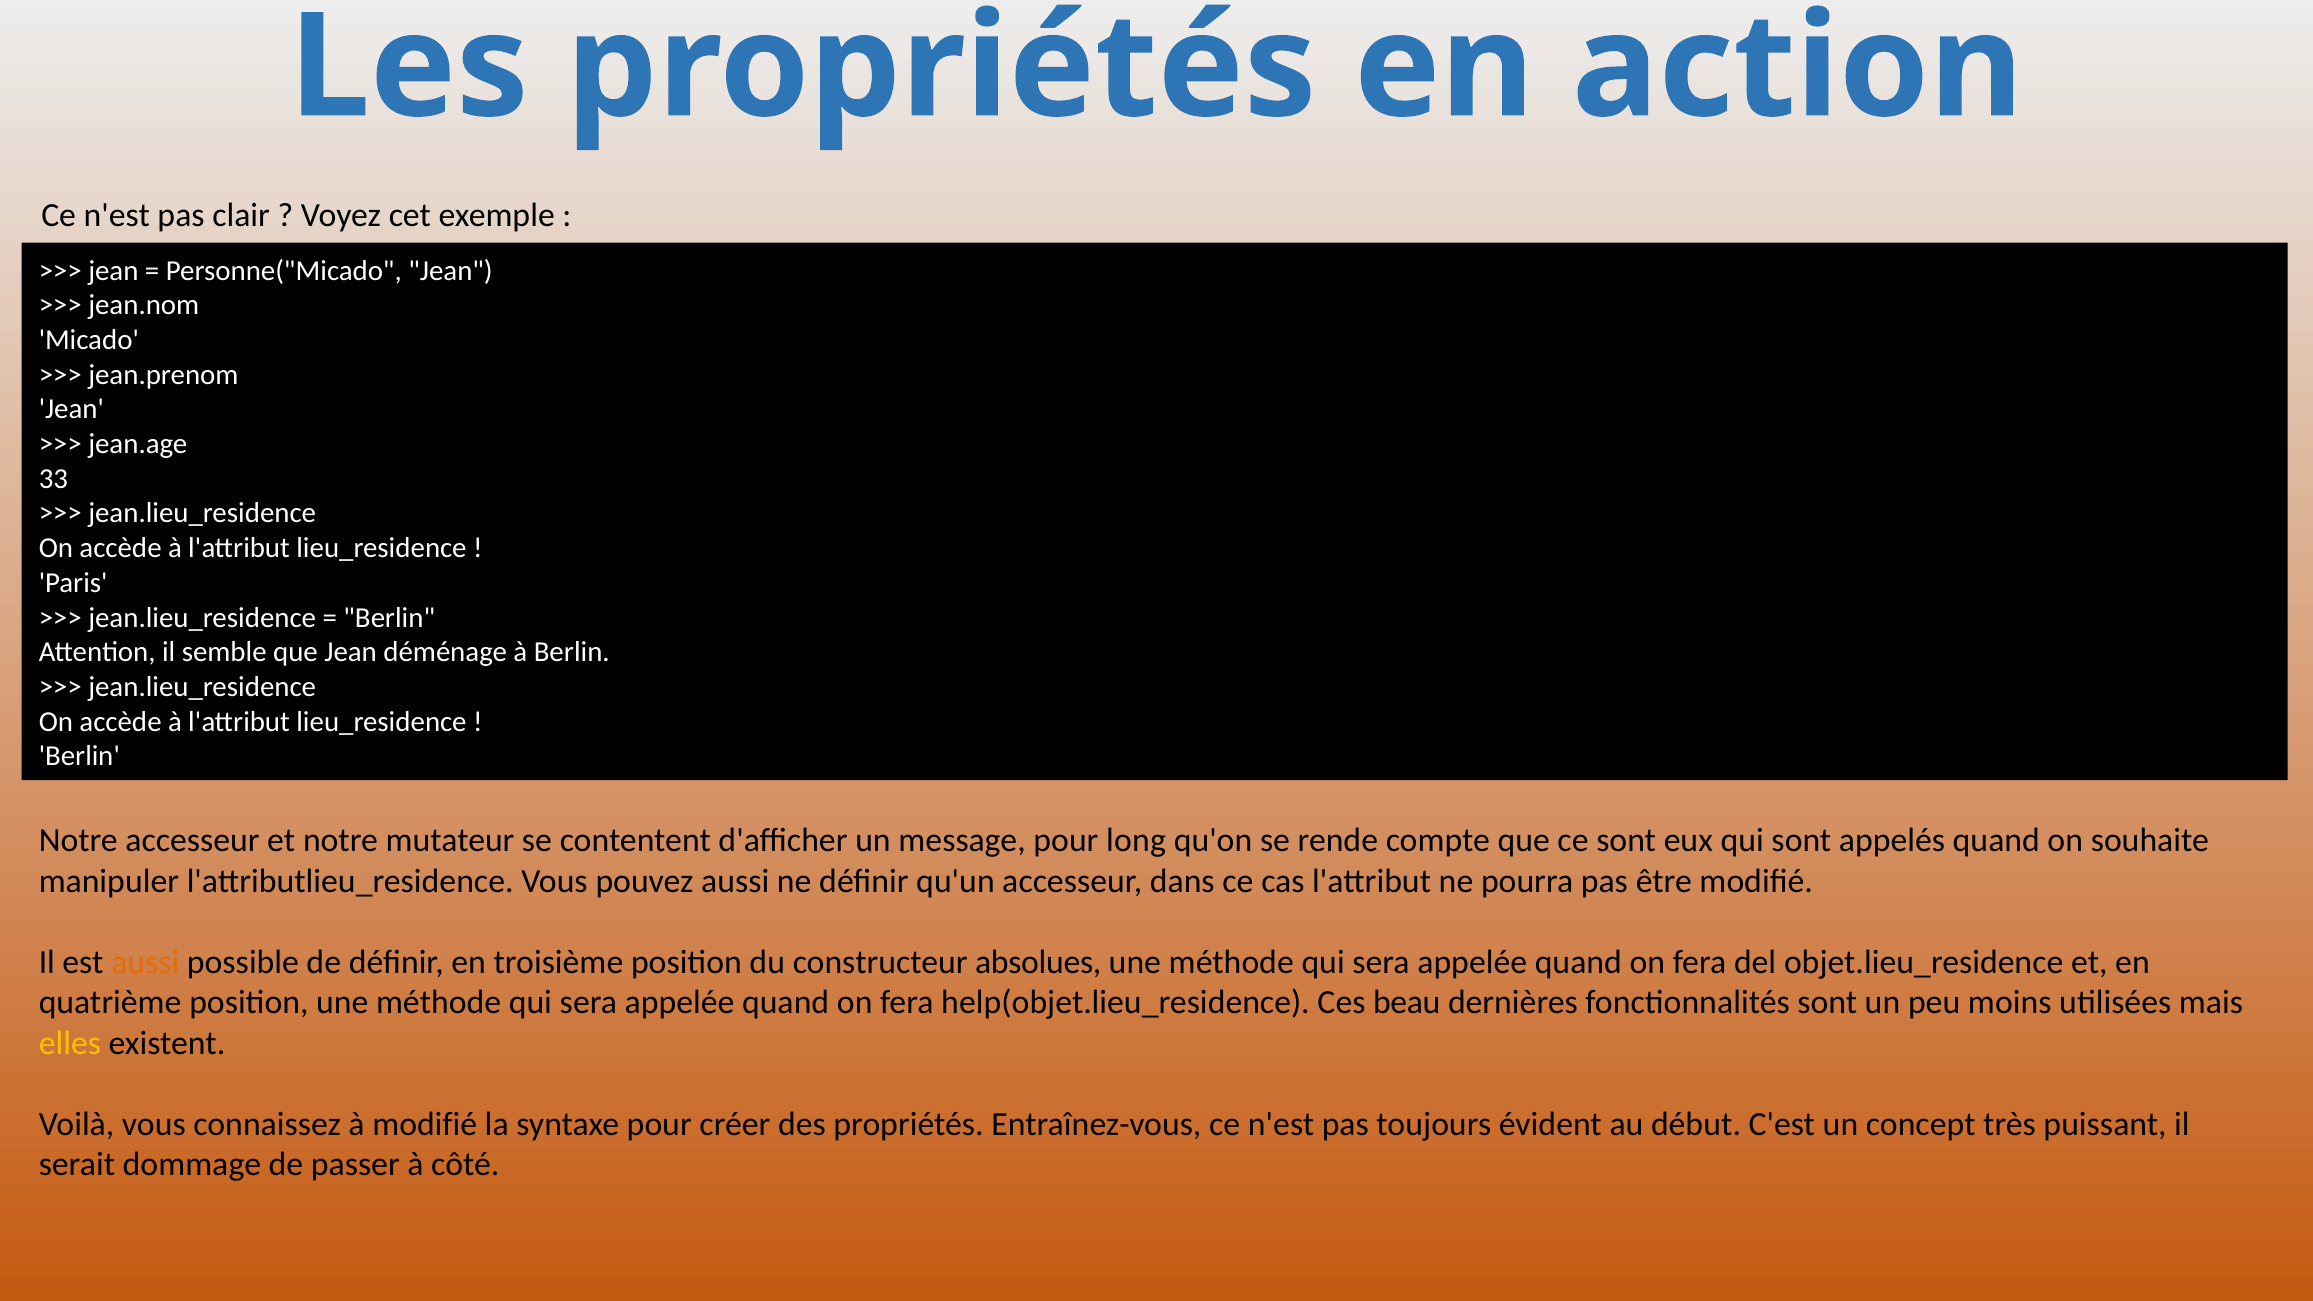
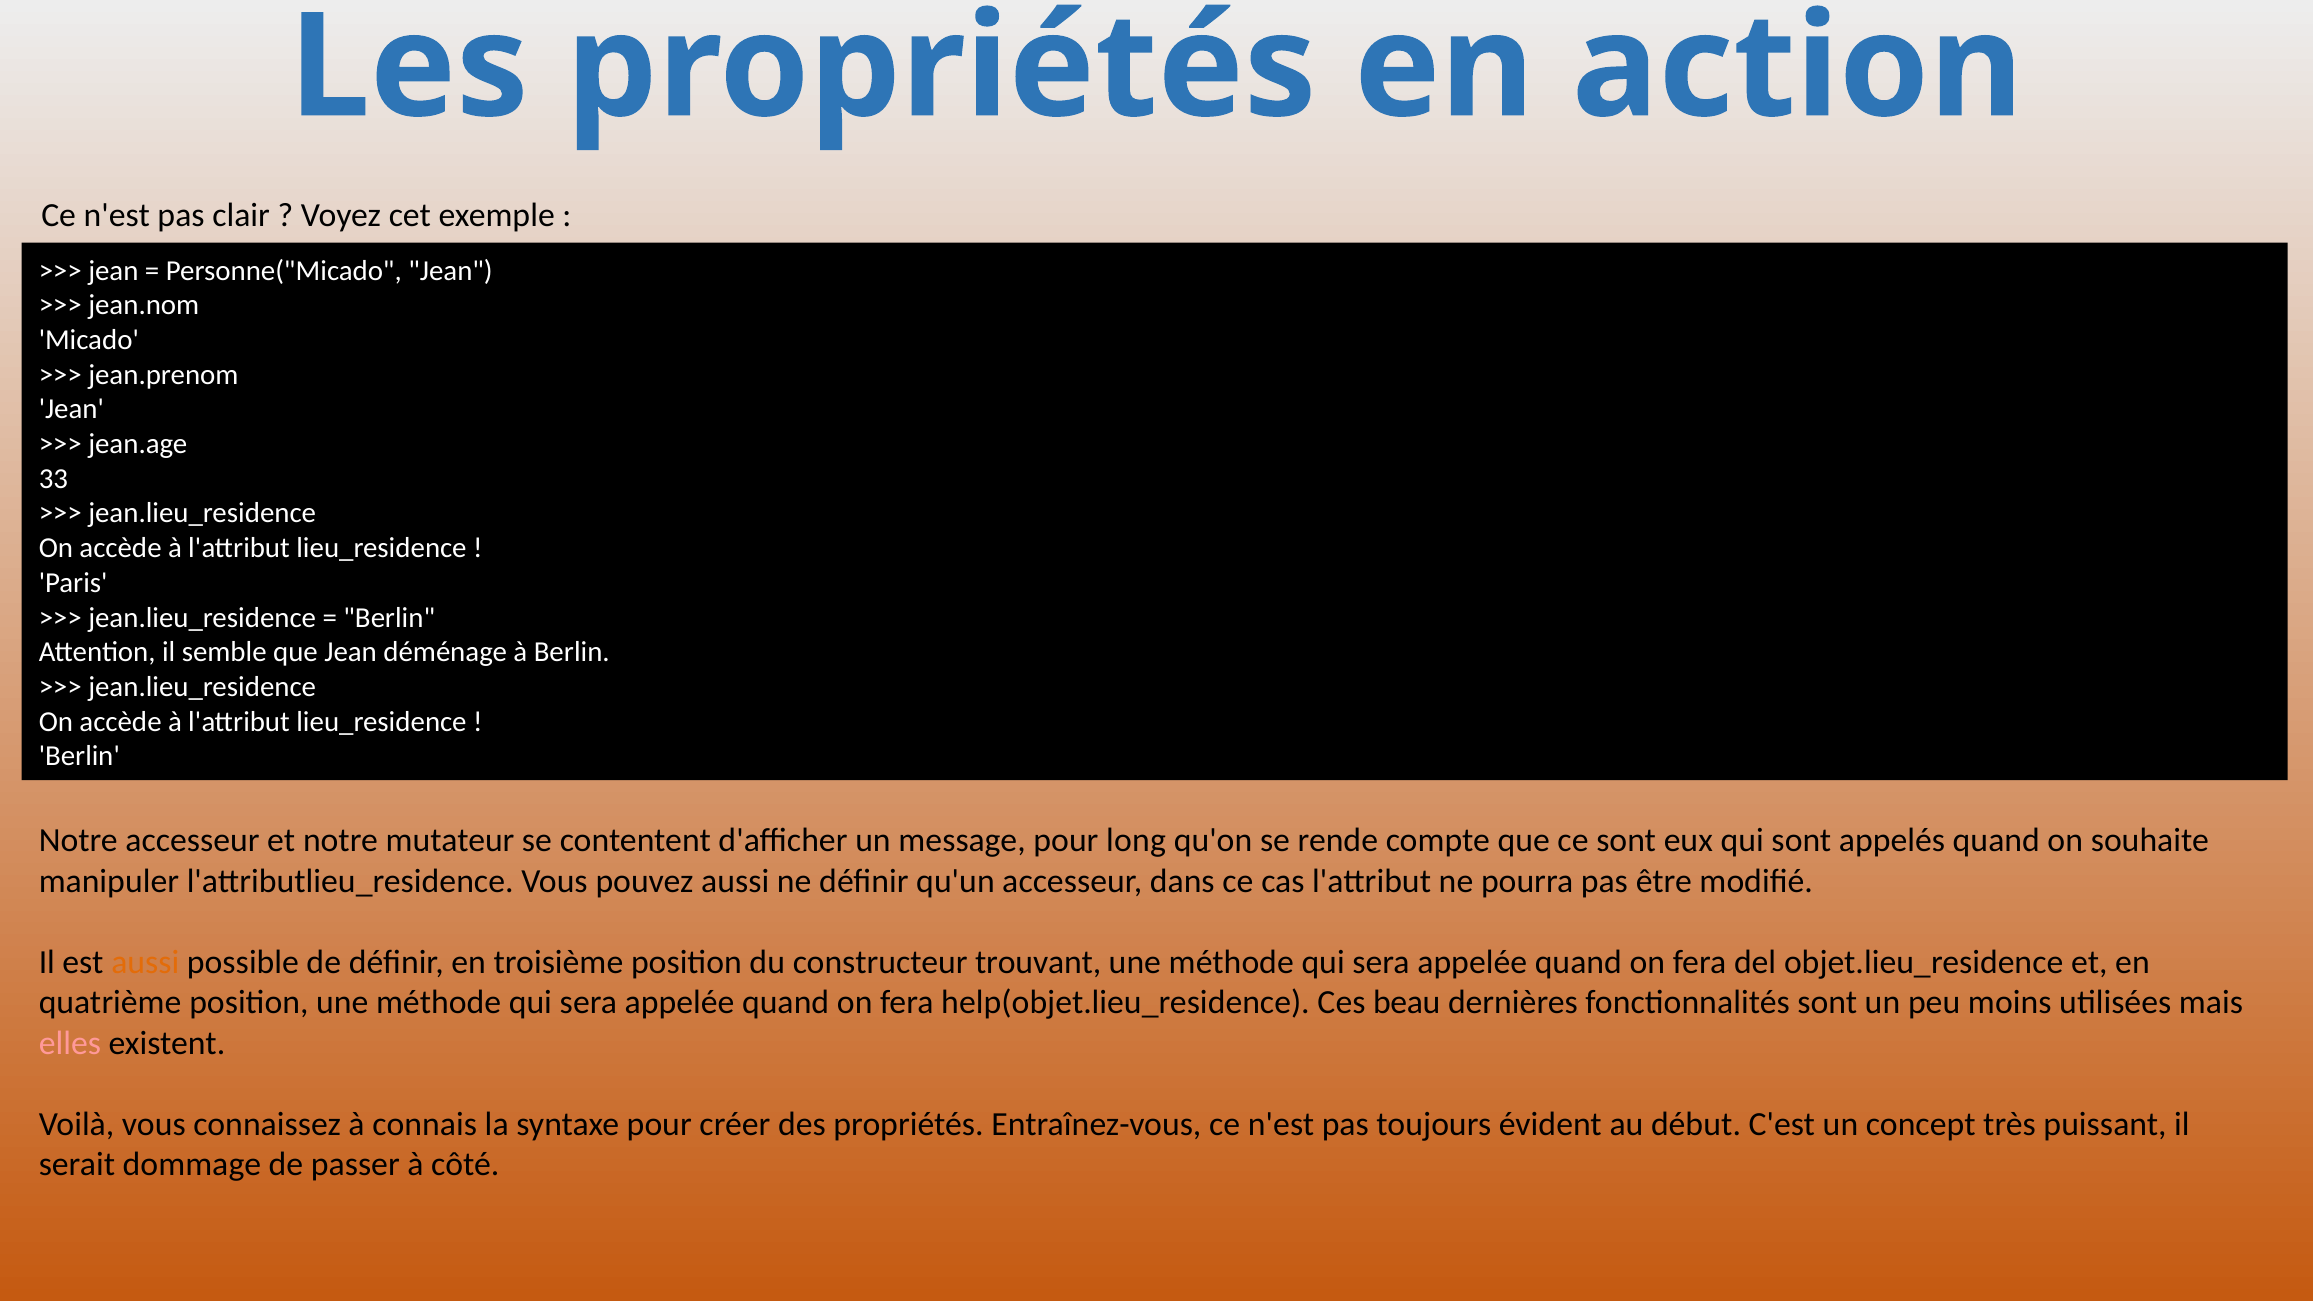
absolues: absolues -> trouvant
elles colour: yellow -> pink
à modifié: modifié -> connais
